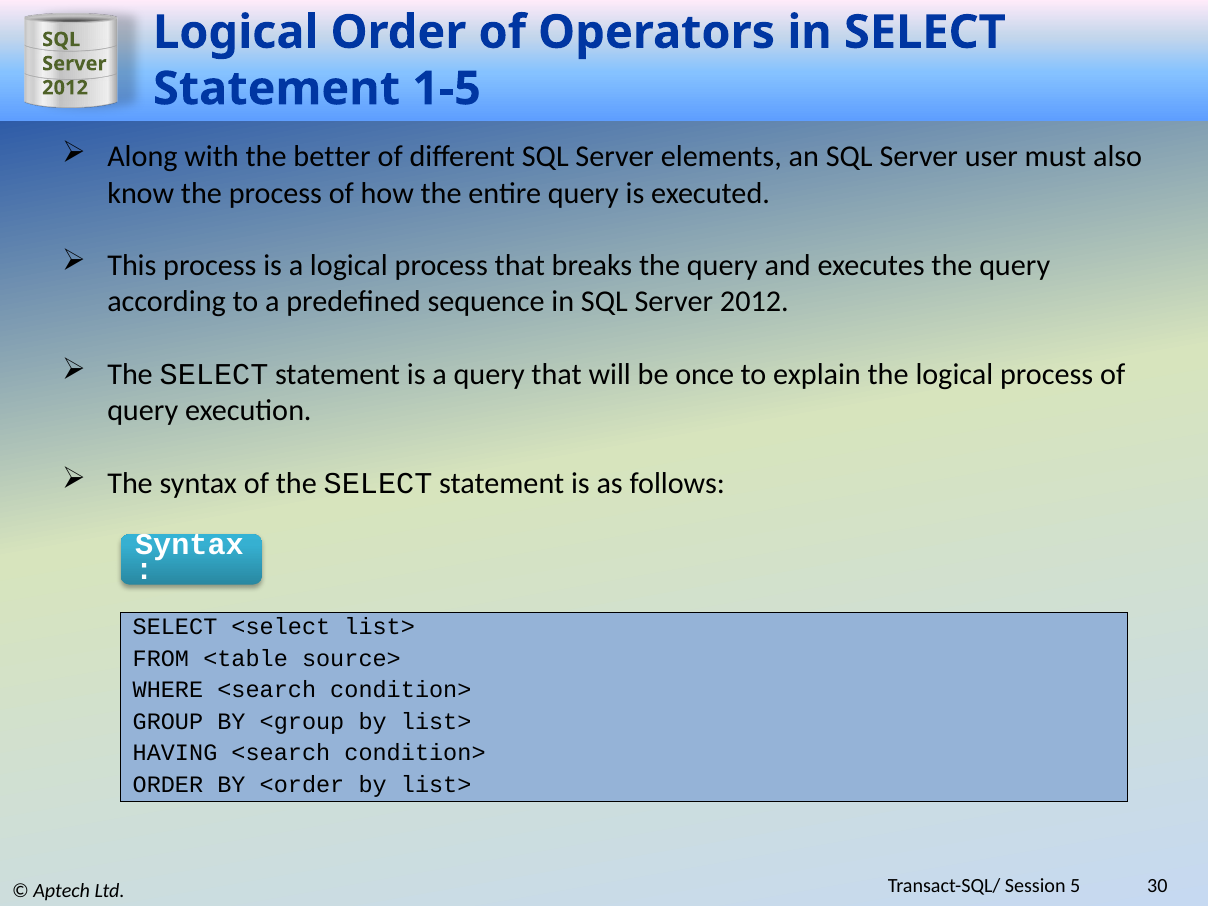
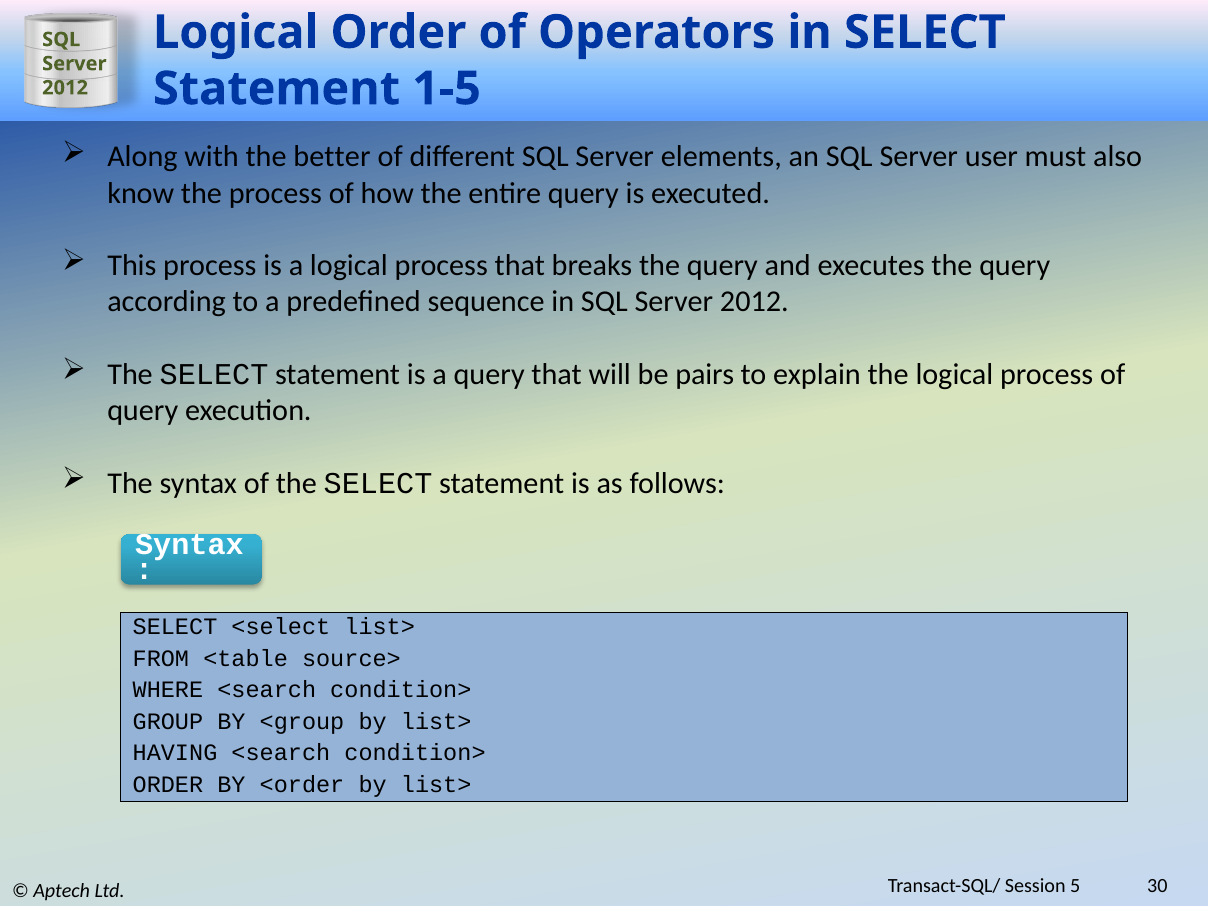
once: once -> pairs
